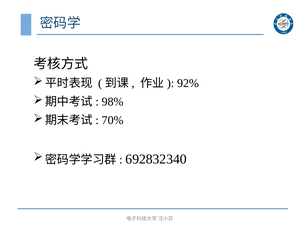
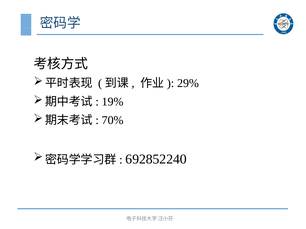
92%: 92% -> 29%
98%: 98% -> 19%
692832340: 692832340 -> 692852240
